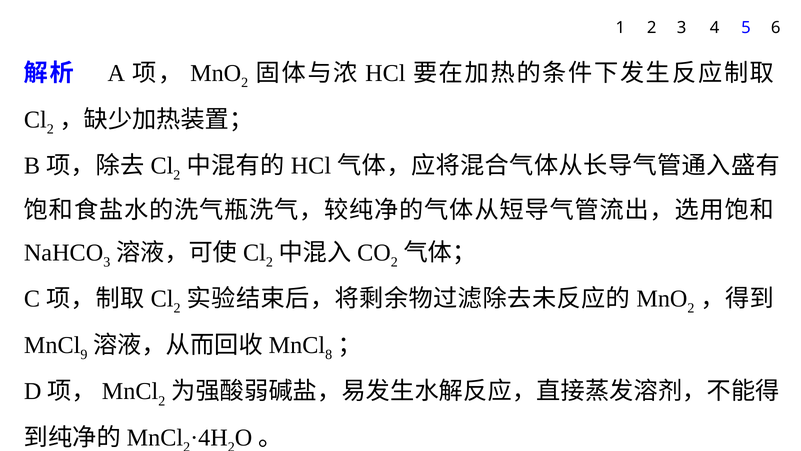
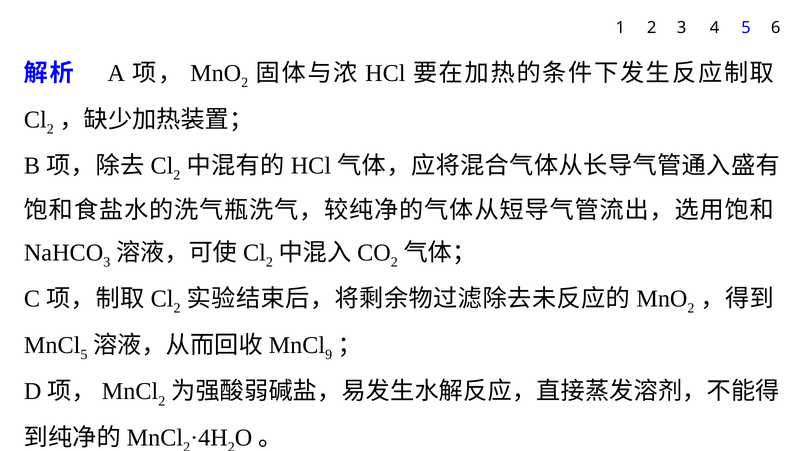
9 at (84, 354): 9 -> 5
8: 8 -> 9
